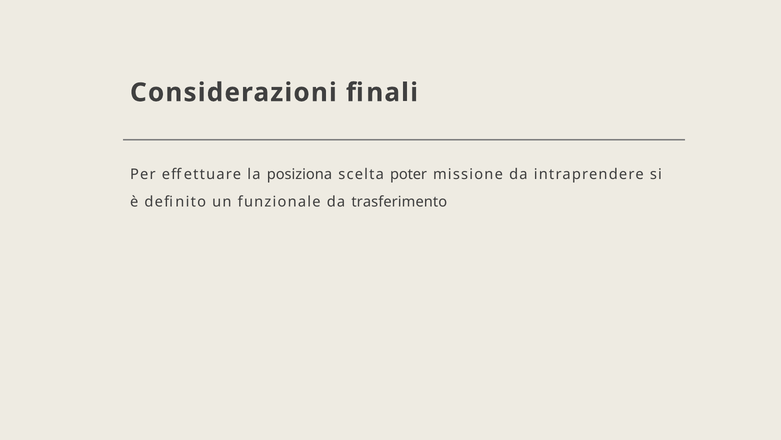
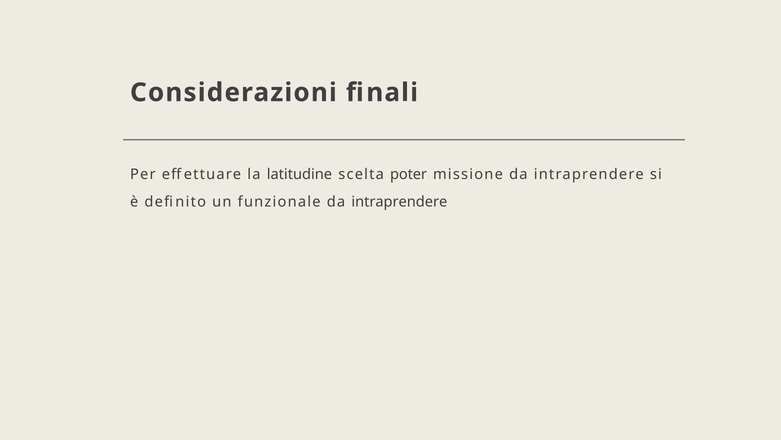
posiziona: posiziona -> latitudine
funzionale da trasferimento: trasferimento -> intraprendere
